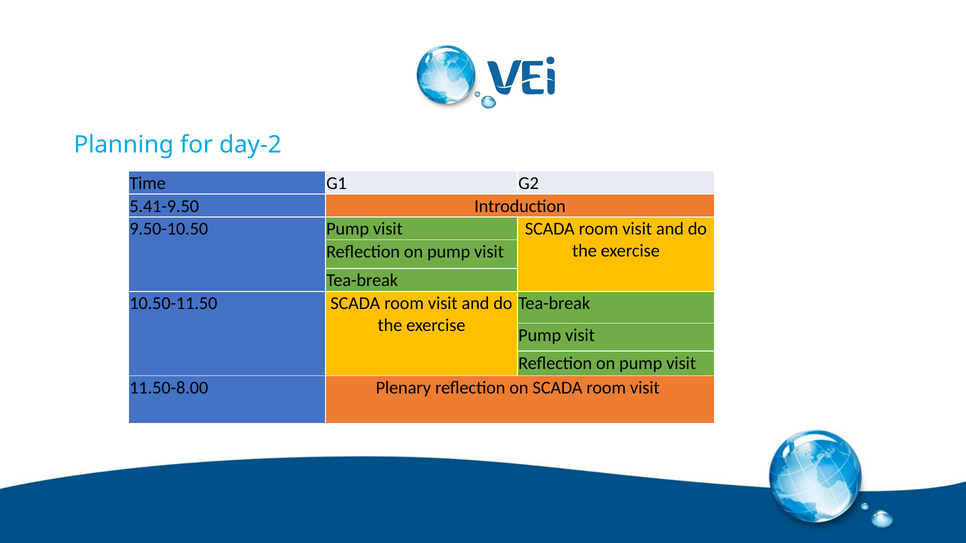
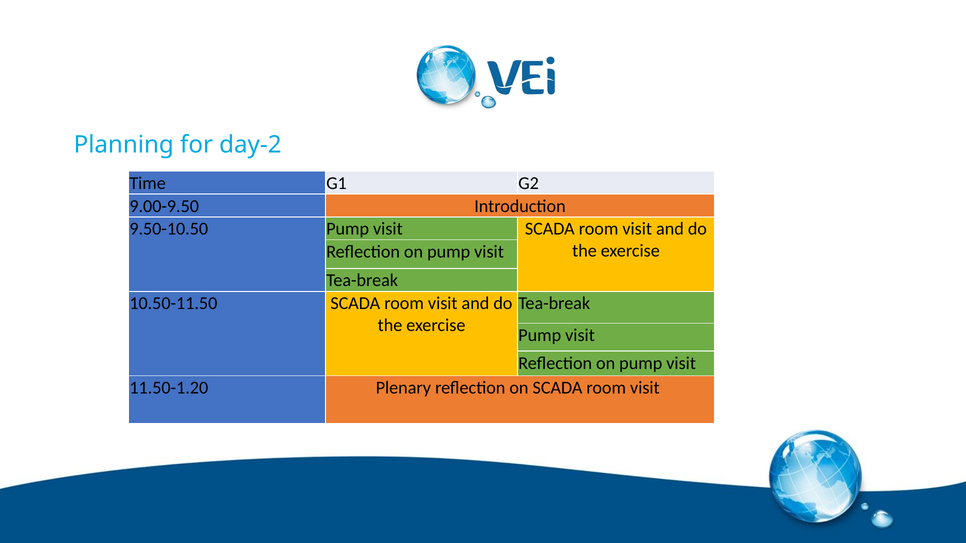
5.41-9.50: 5.41-9.50 -> 9.00-9.50
11.50-8.00: 11.50-8.00 -> 11.50-1.20
